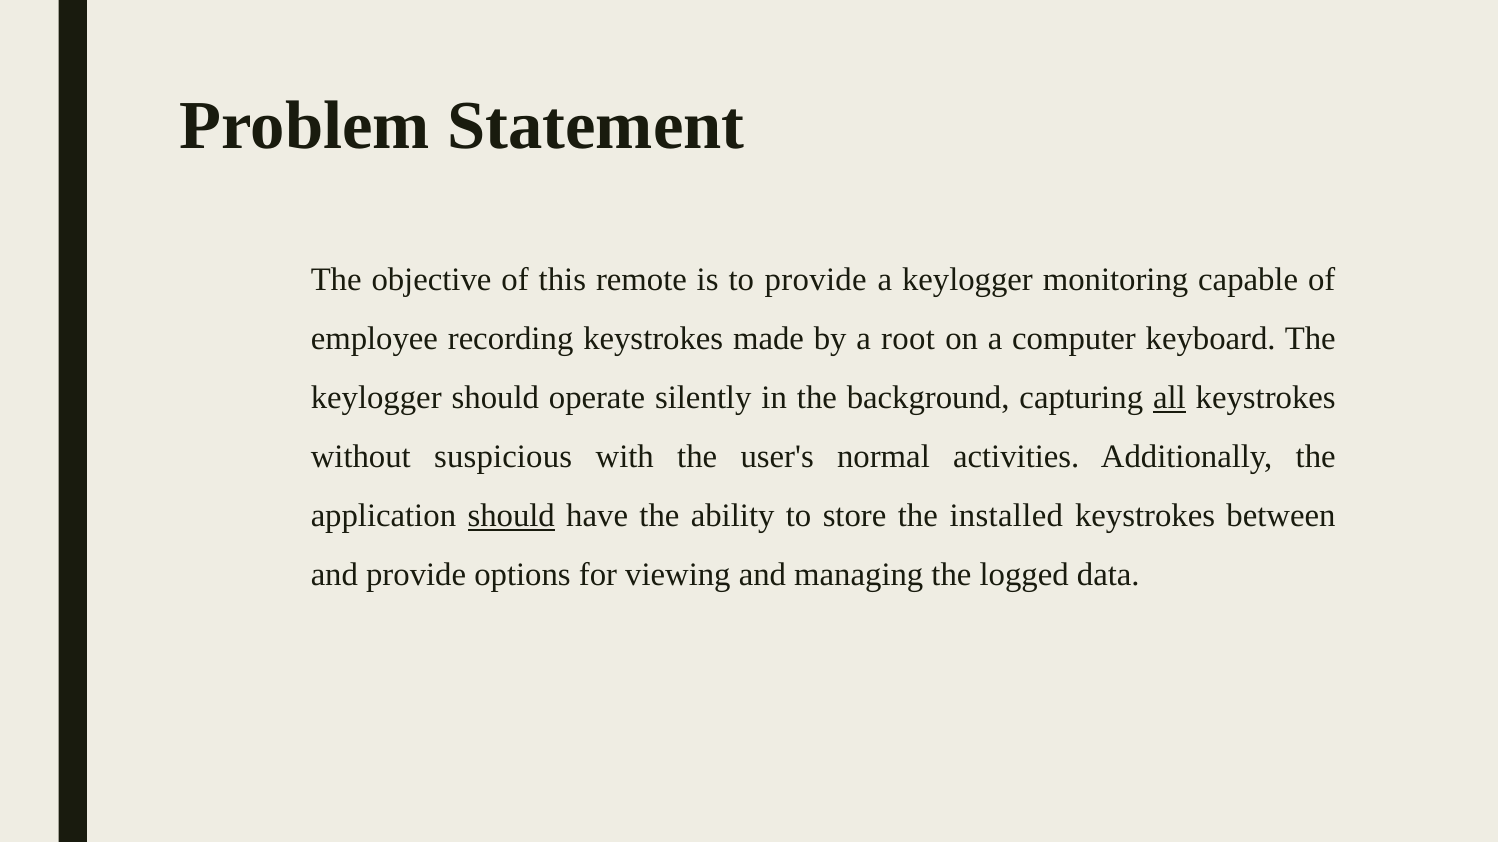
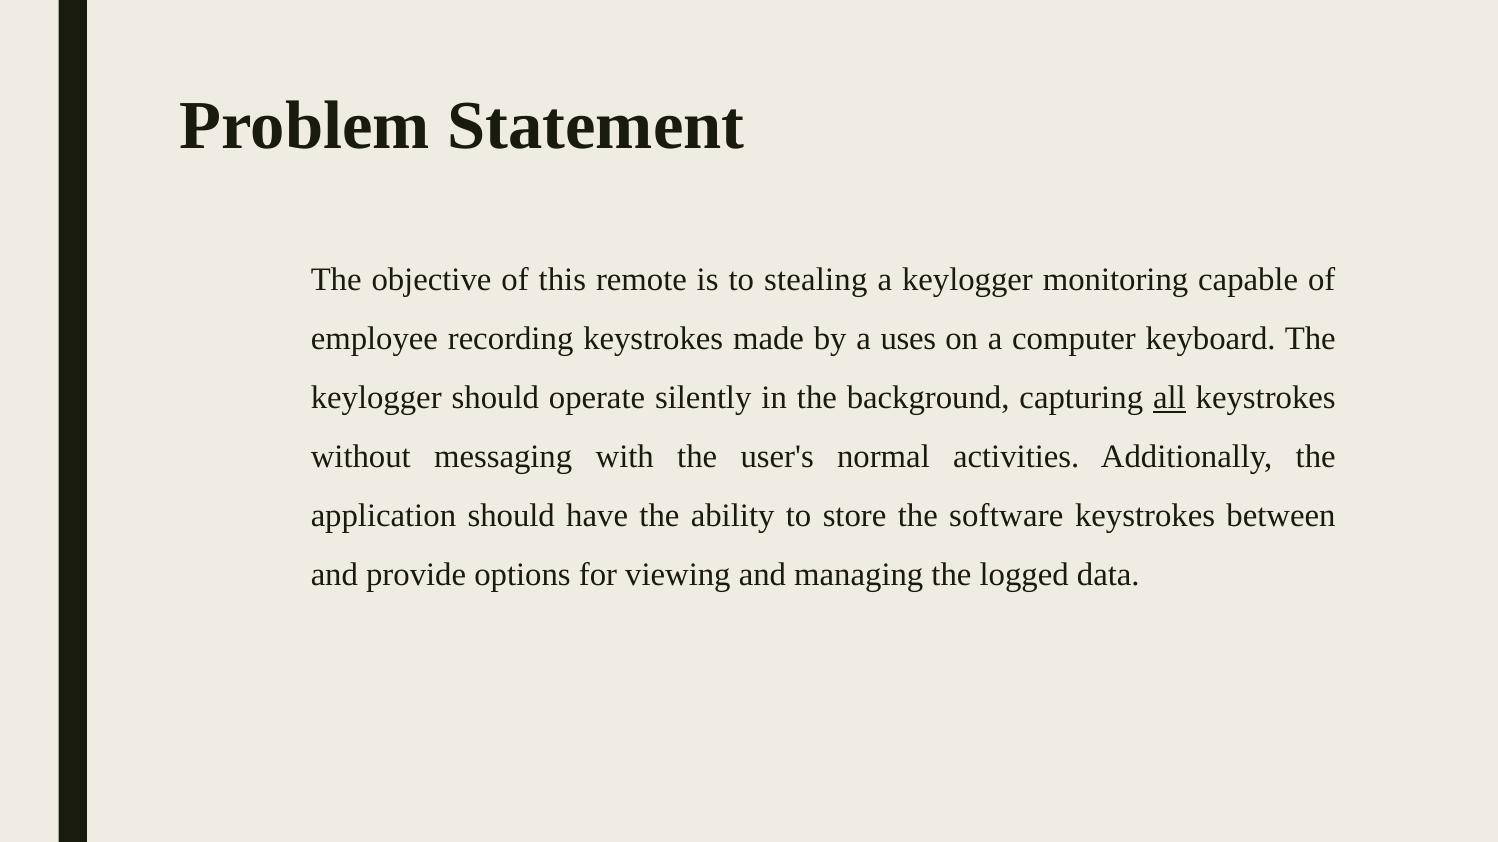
to provide: provide -> stealing
root: root -> uses
suspicious: suspicious -> messaging
should at (511, 516) underline: present -> none
installed: installed -> software
